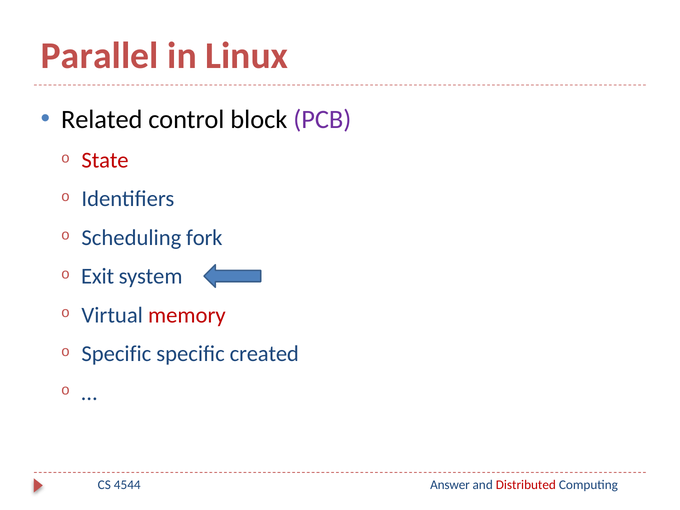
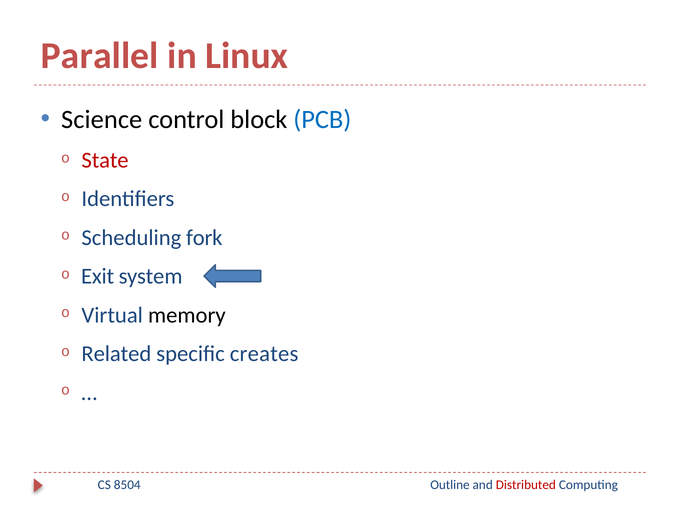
Related: Related -> Science
PCB colour: purple -> blue
memory colour: red -> black
Specific at (116, 354): Specific -> Related
created: created -> creates
4544: 4544 -> 8504
Answer: Answer -> Outline
